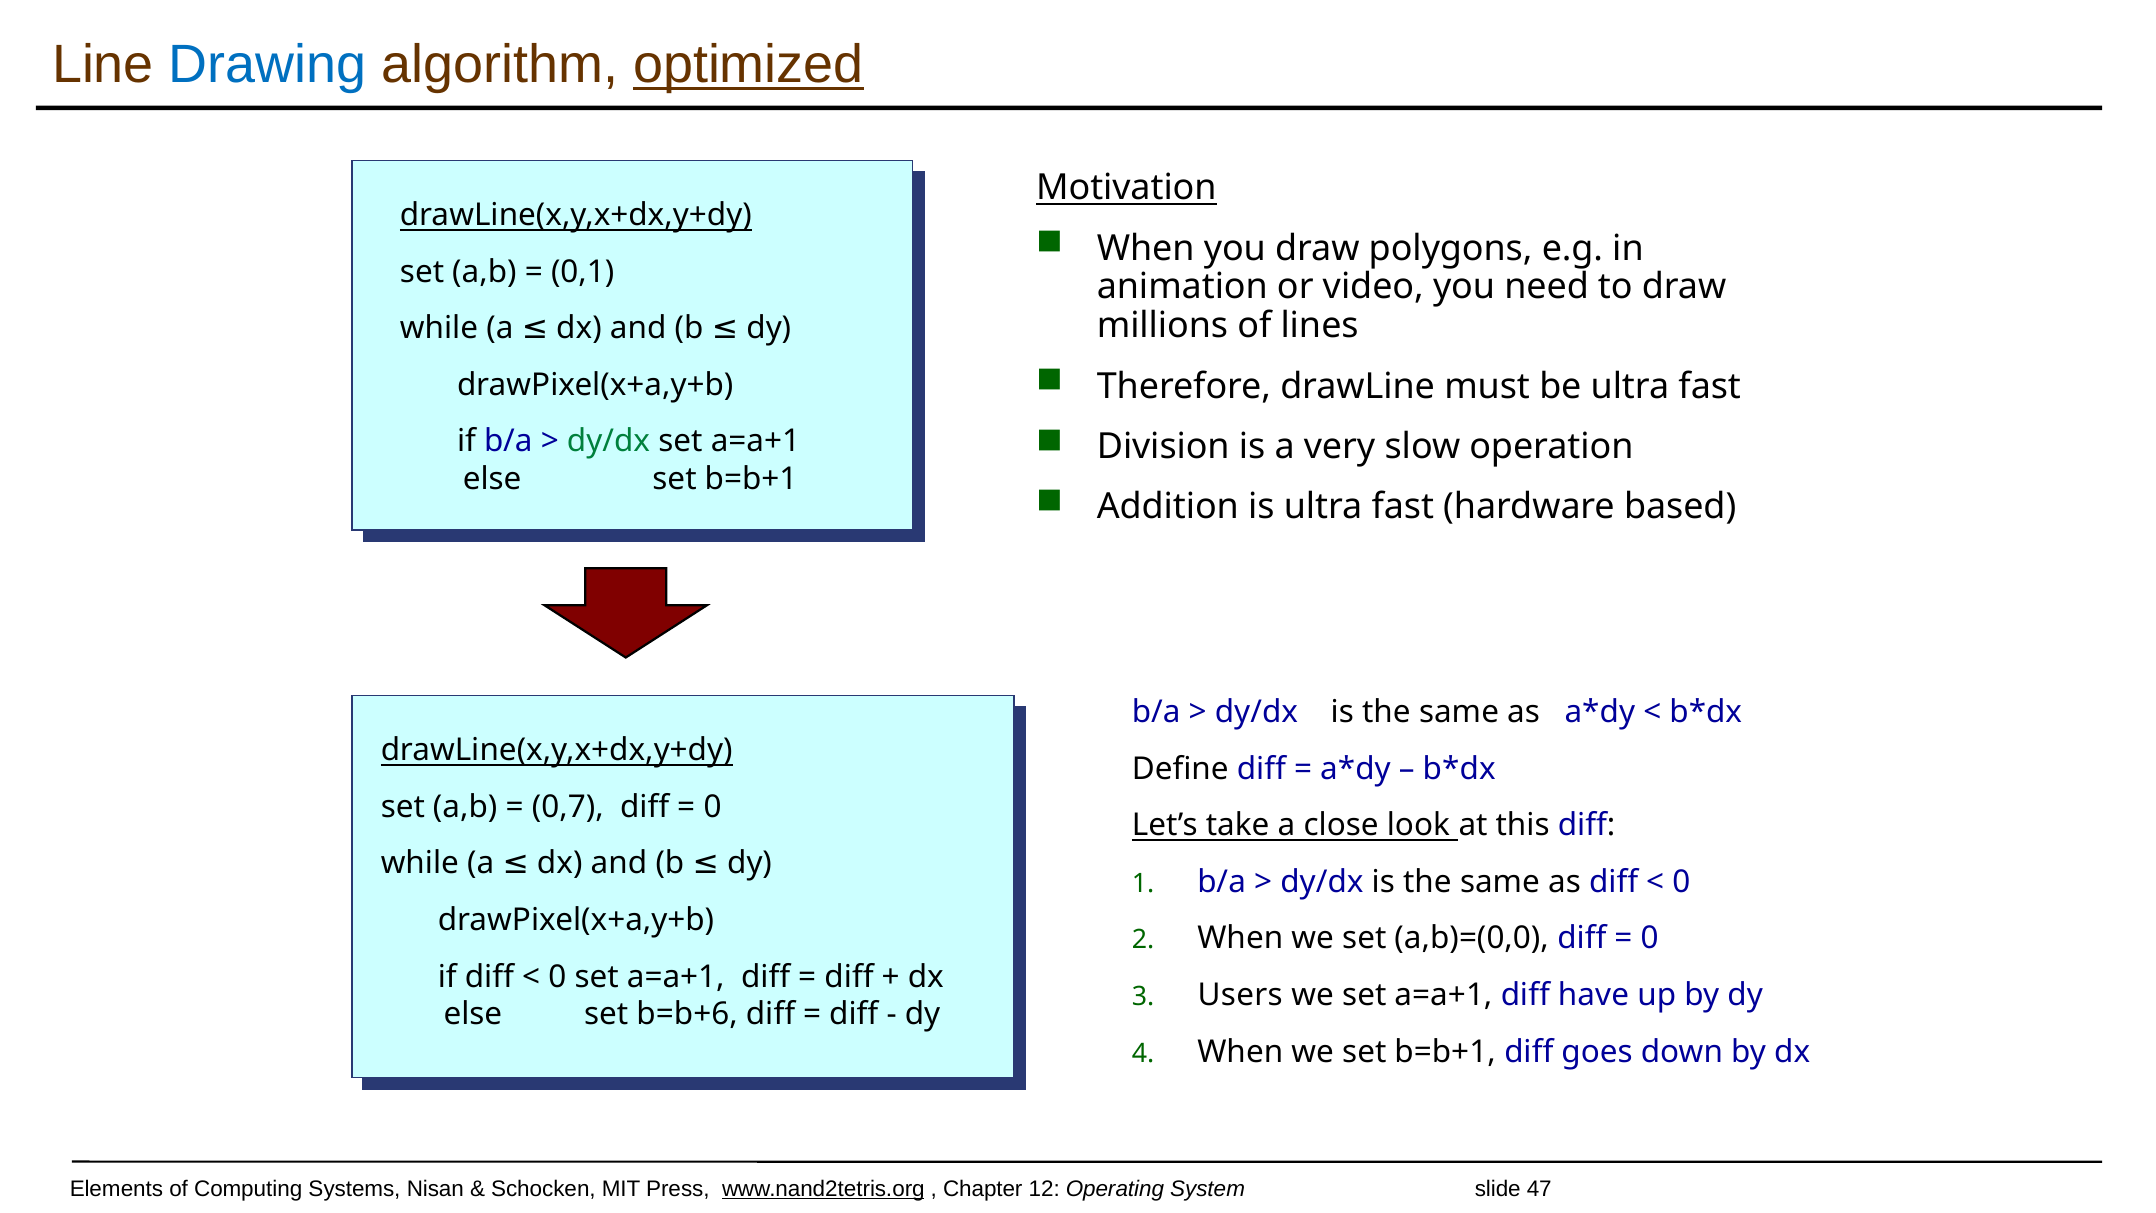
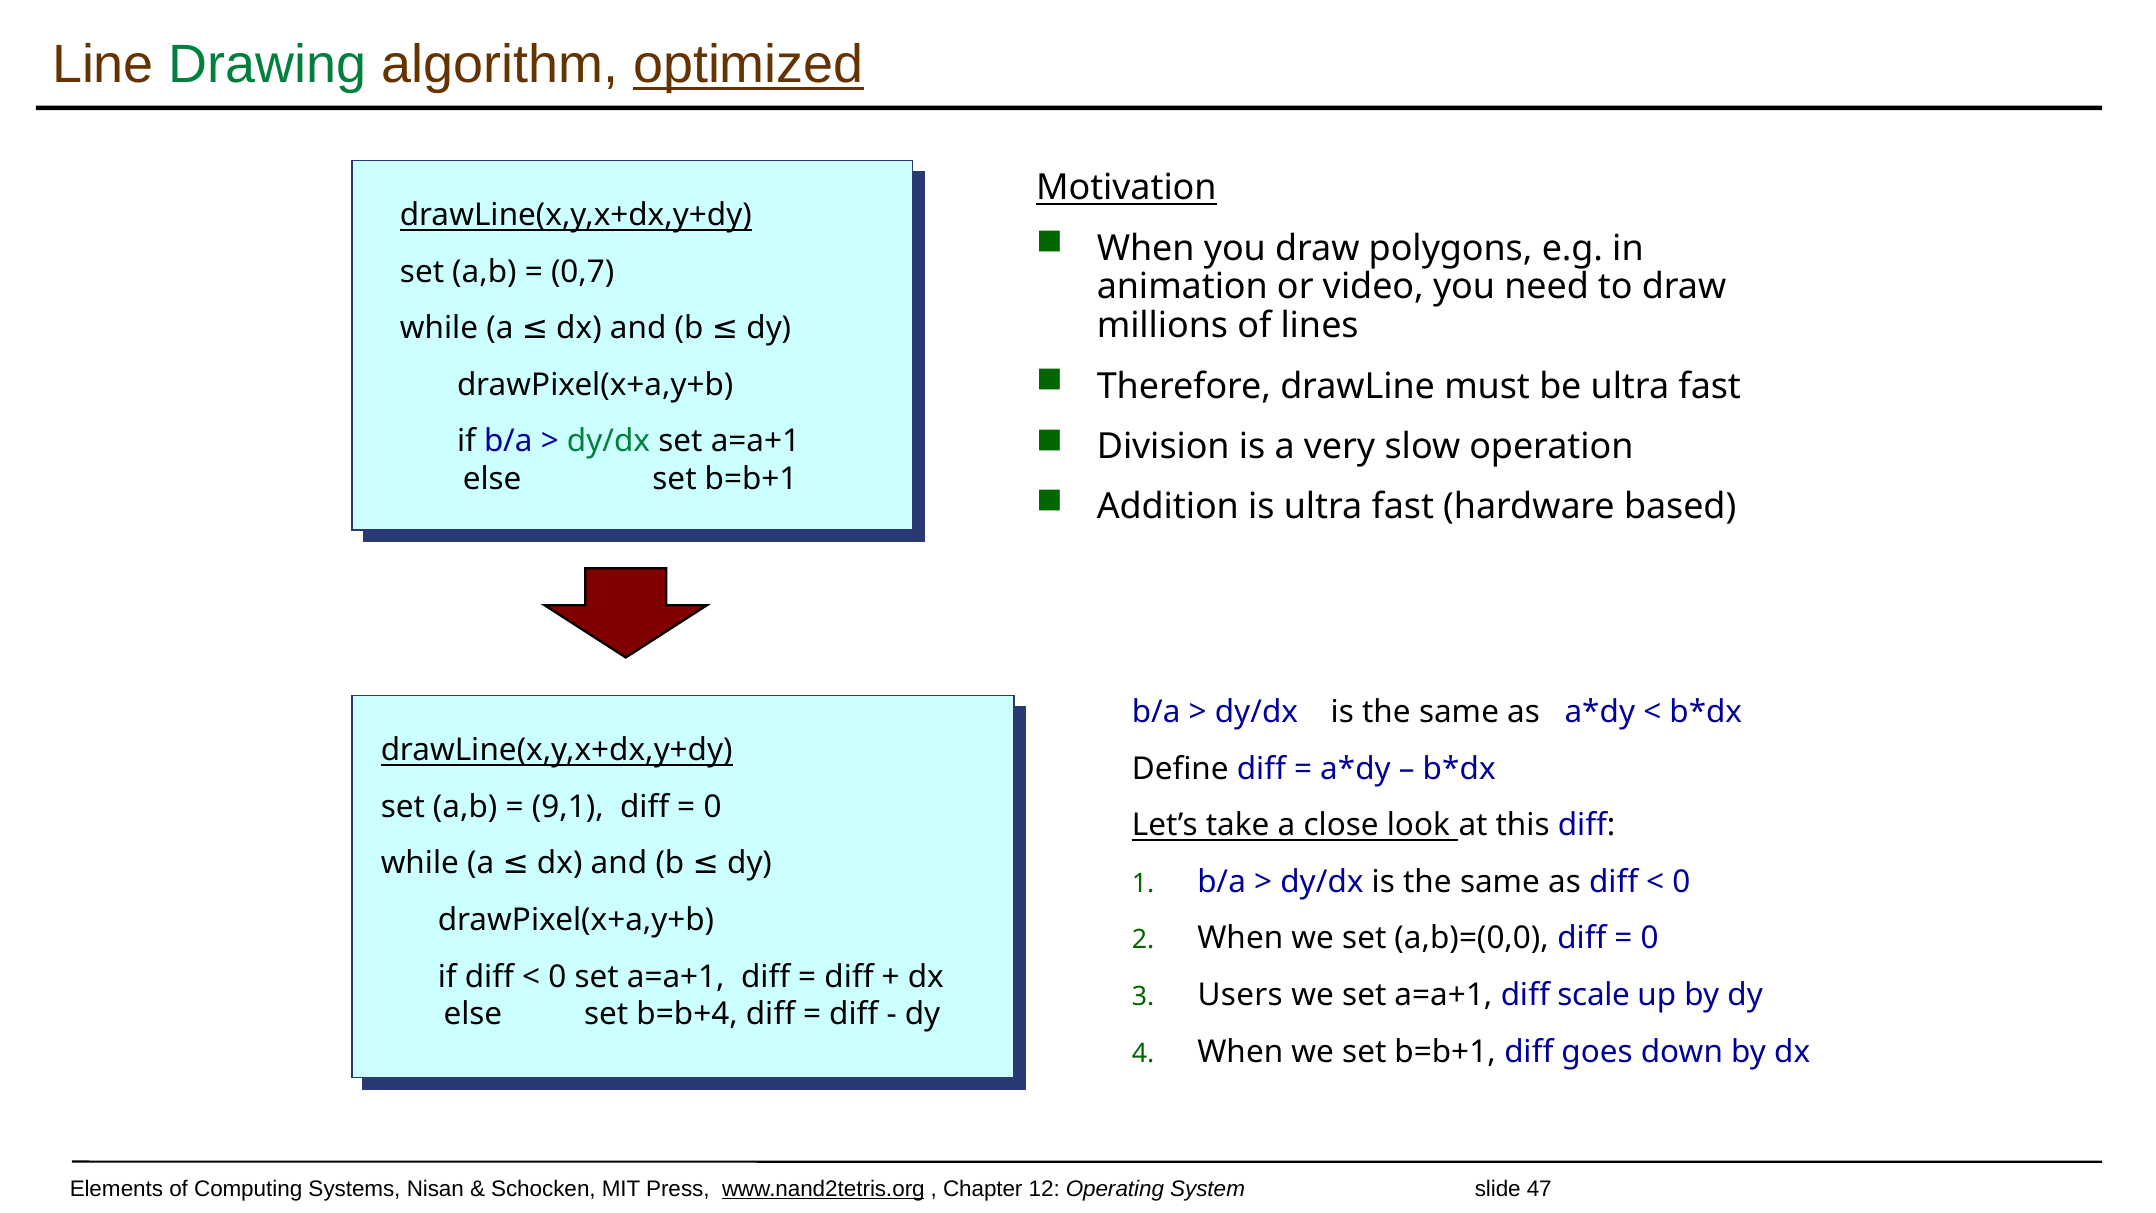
Drawing colour: blue -> green
0,1: 0,1 -> 0,7
0,7: 0,7 -> 9,1
have: have -> scale
b=b+6: b=b+6 -> b=b+4
